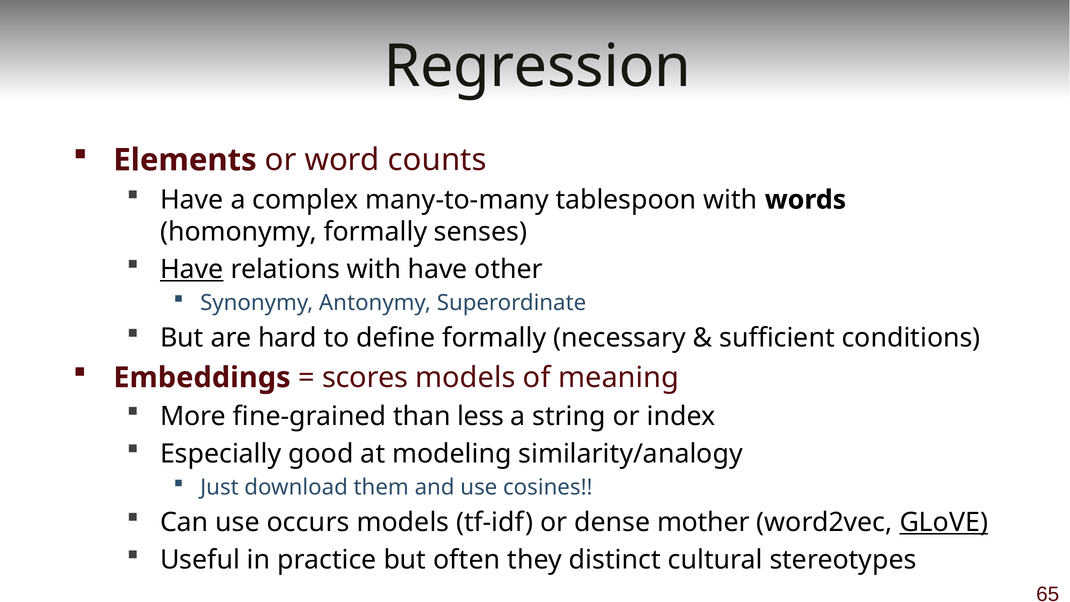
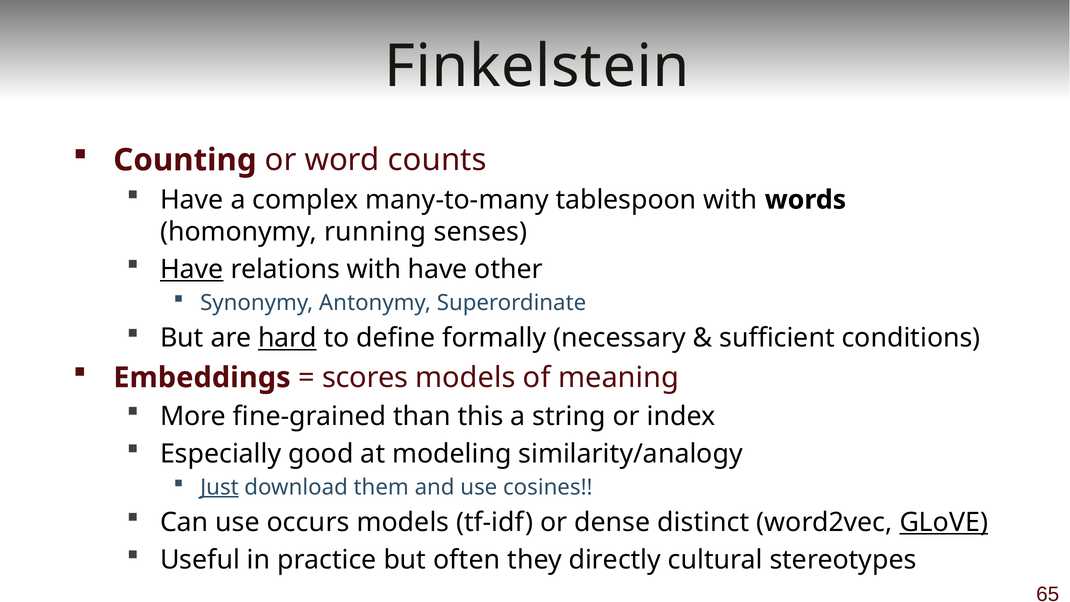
Regression: Regression -> Finkelstein
Elements: Elements -> Counting
homonymy formally: formally -> running
hard underline: none -> present
less: less -> this
Just underline: none -> present
mother: mother -> distinct
distinct: distinct -> directly
